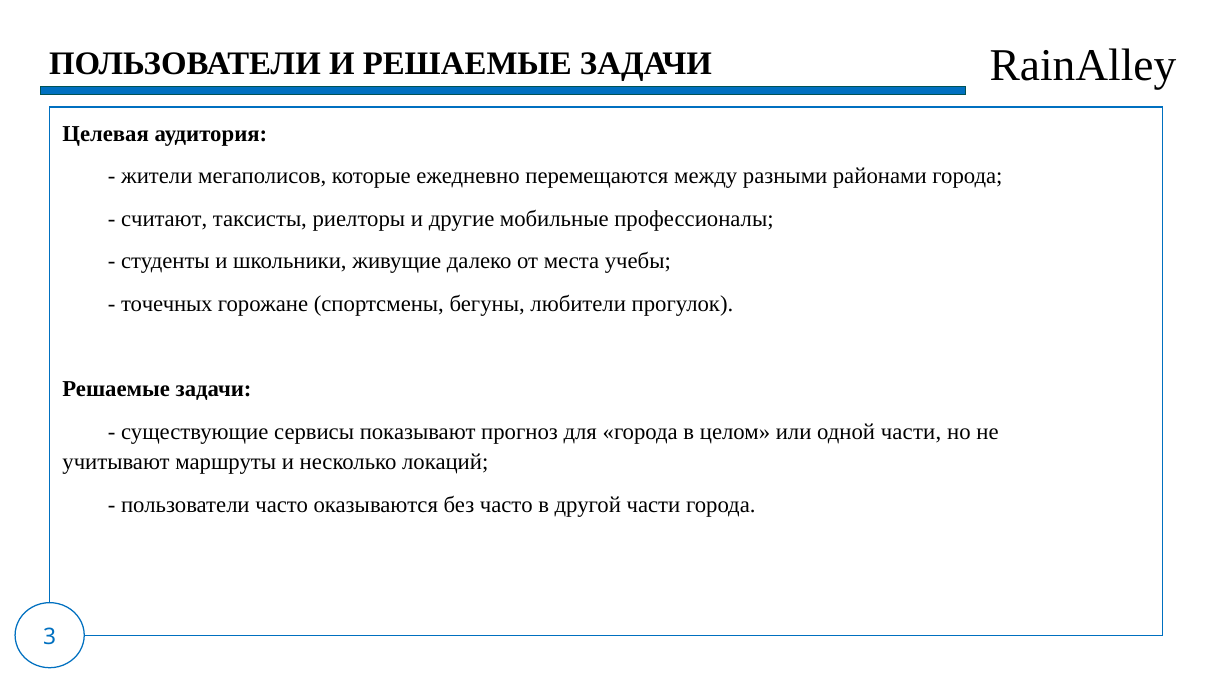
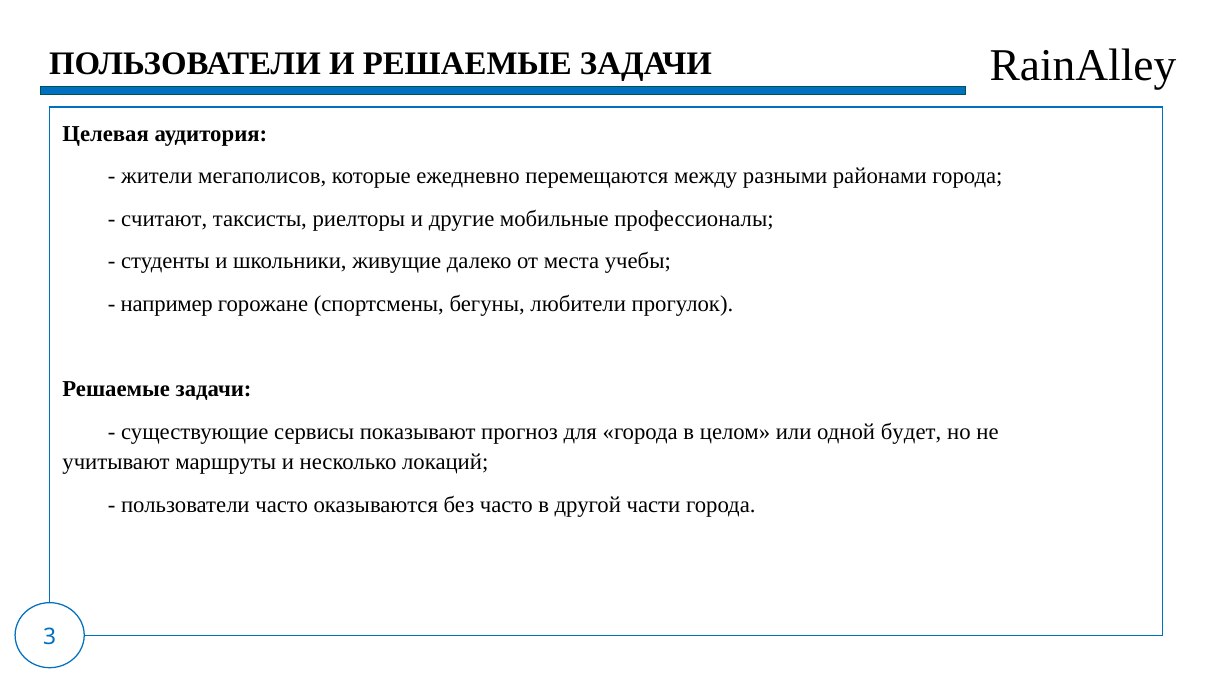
точечных: точечных -> например
одной части: части -> будет
